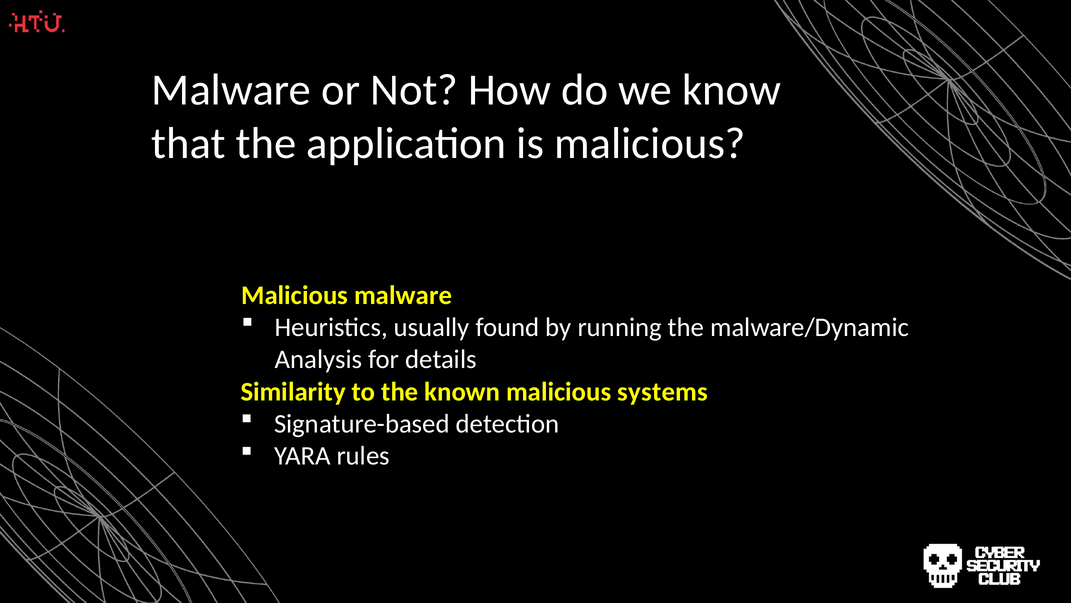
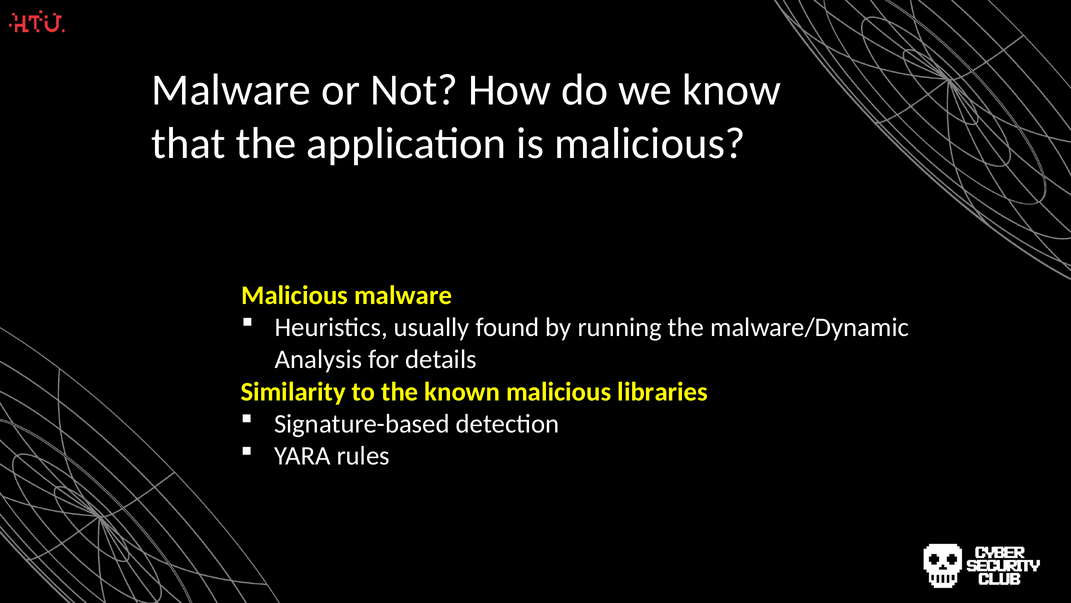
systems: systems -> libraries
